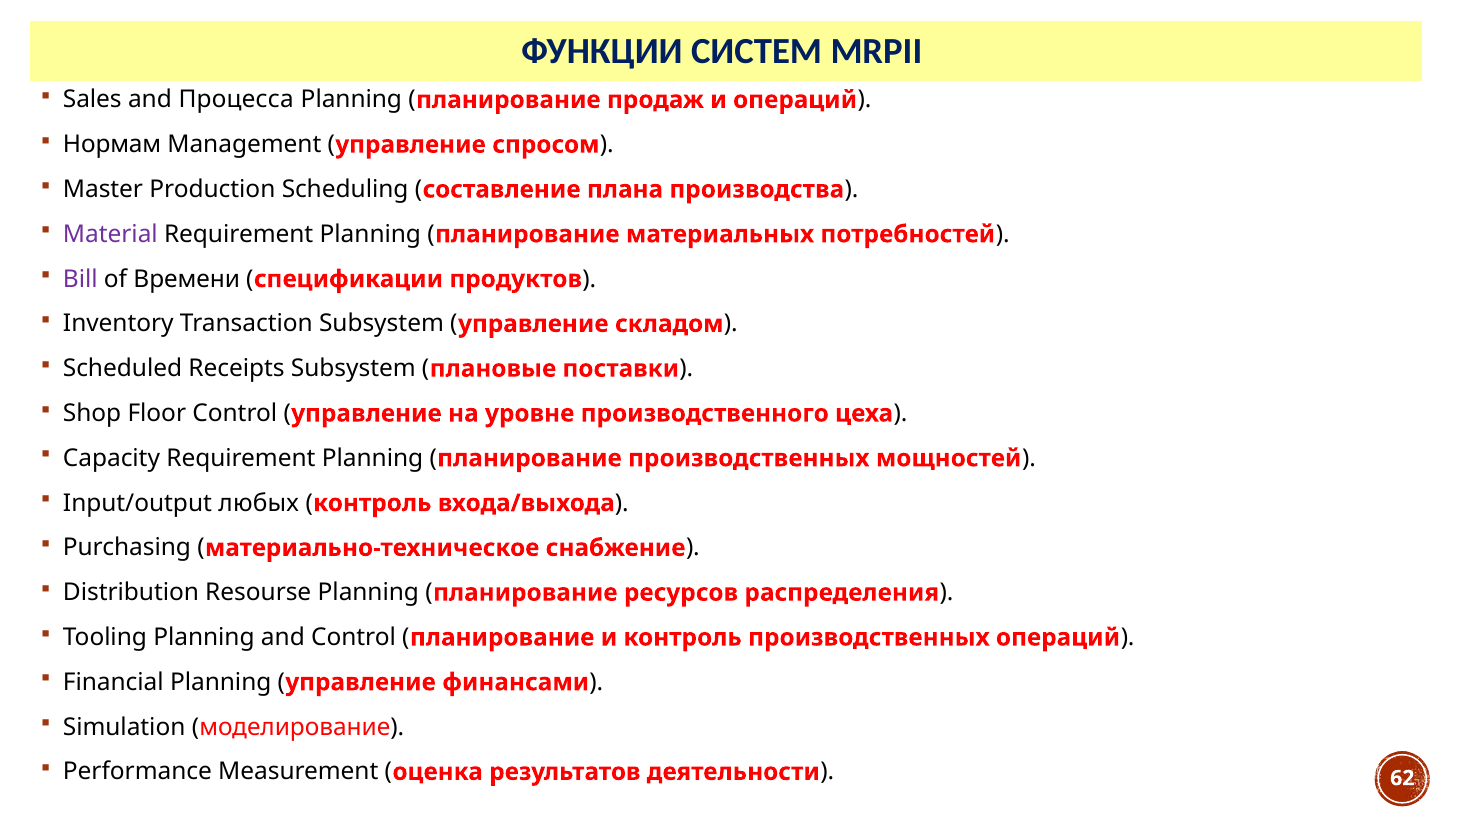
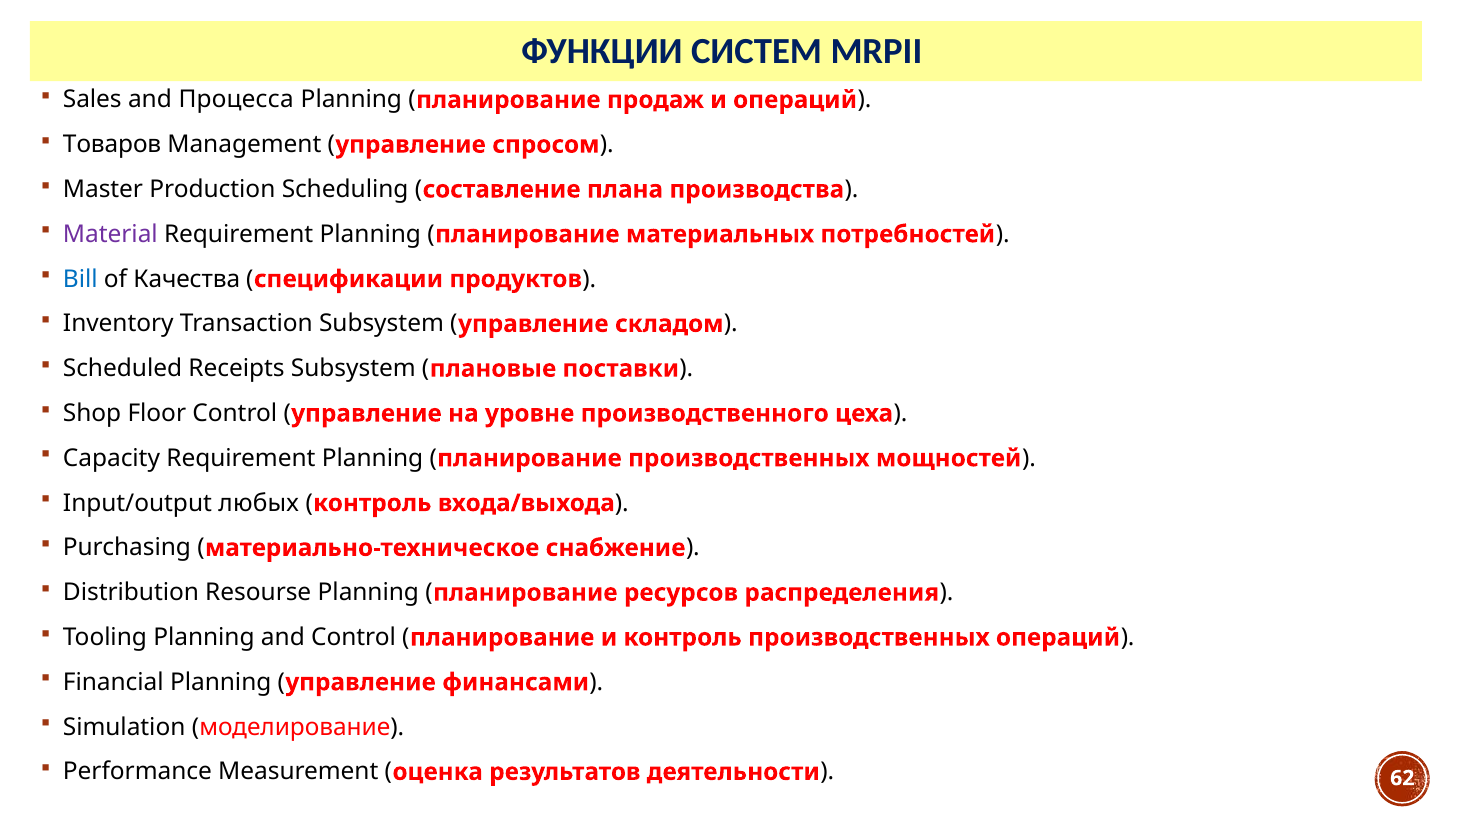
Нормам: Нормам -> Товаров
Bill colour: purple -> blue
Времени: Времени -> Качества
